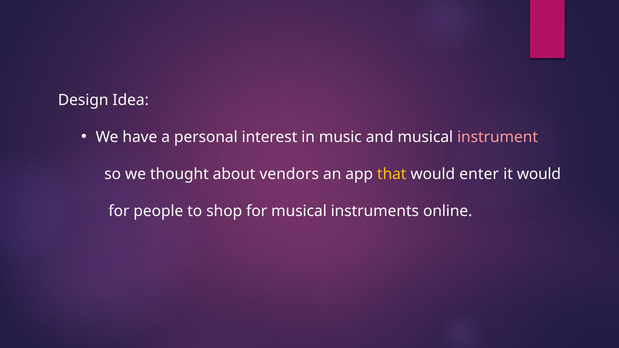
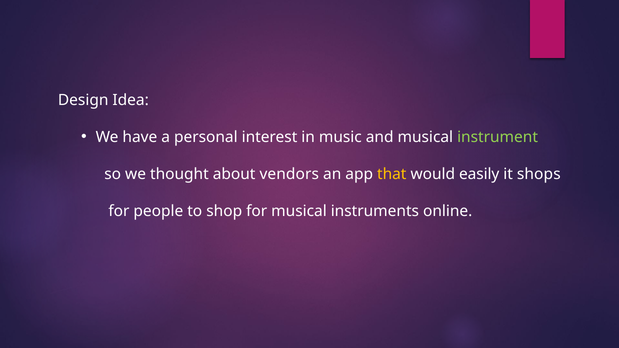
instrument colour: pink -> light green
enter: enter -> easily
it would: would -> shops
